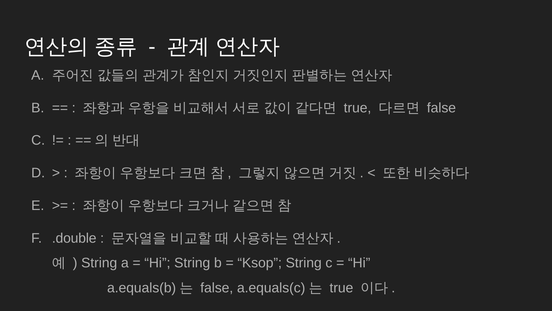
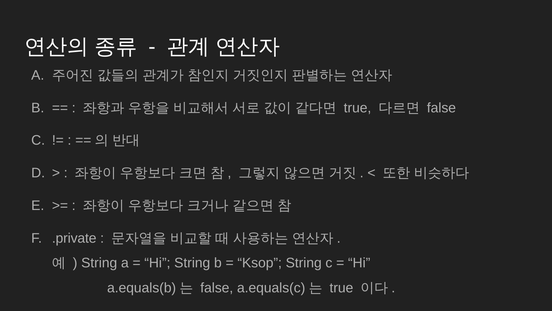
.double: .double -> .private
